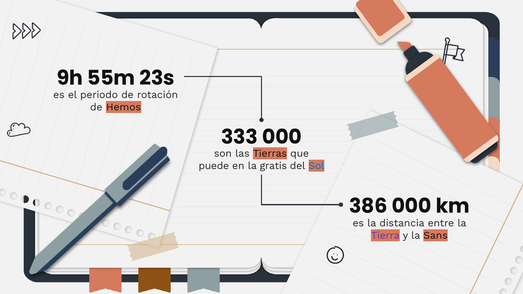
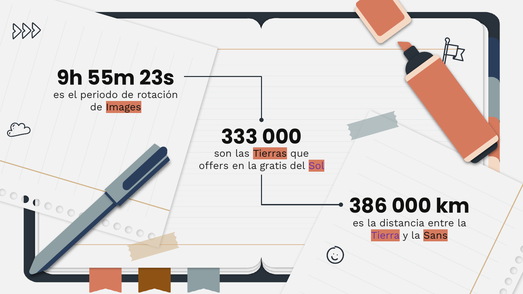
Hemos: Hemos -> Images
puede: puede -> offers
Sol colour: blue -> purple
